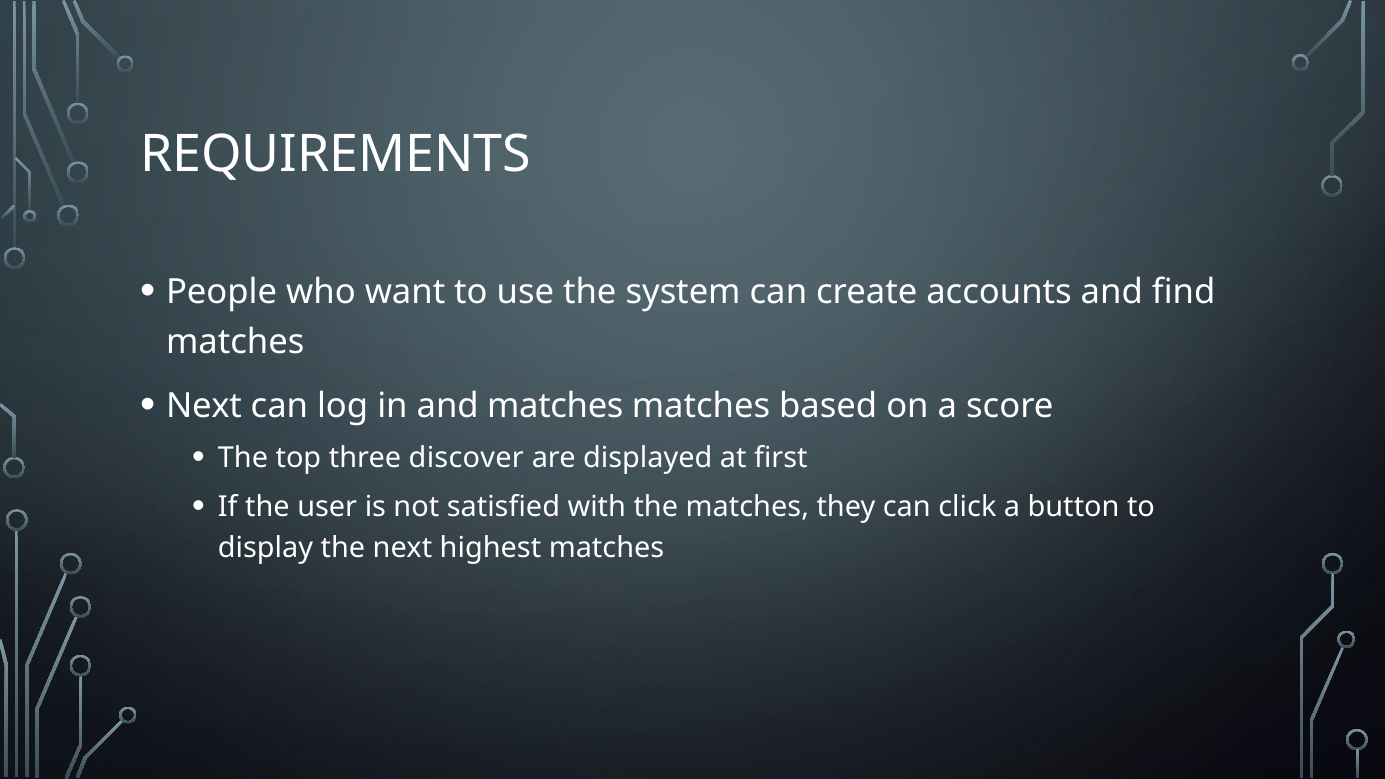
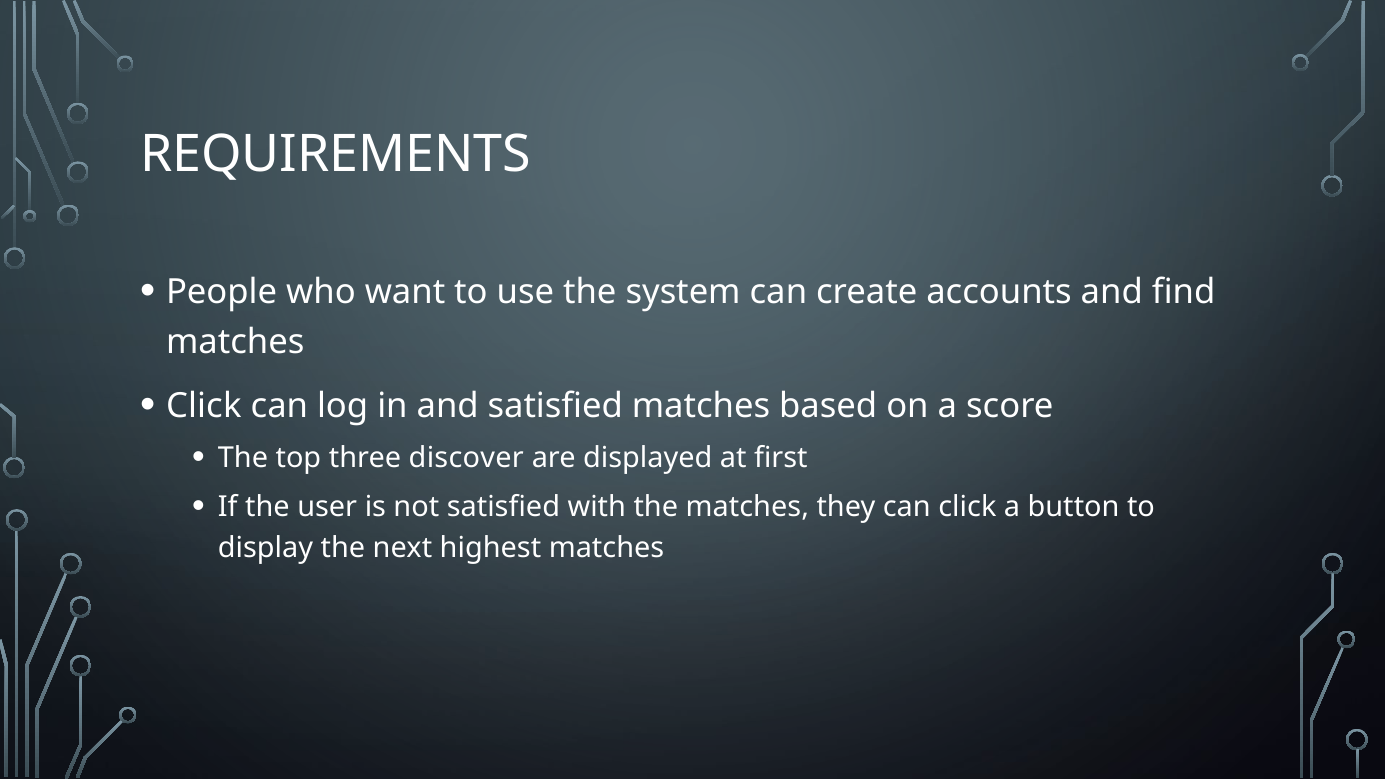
Next at (204, 406): Next -> Click
and matches: matches -> satisfied
